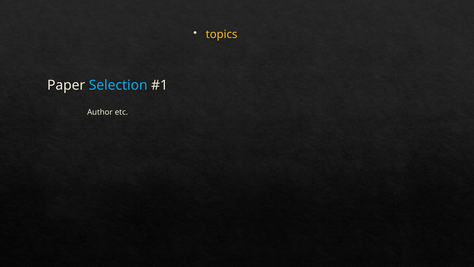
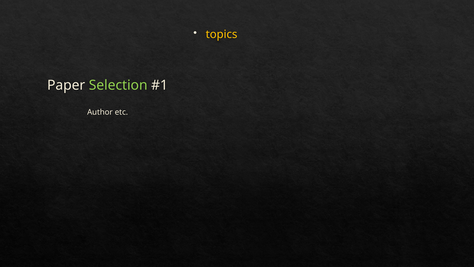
Selection colour: light blue -> light green
